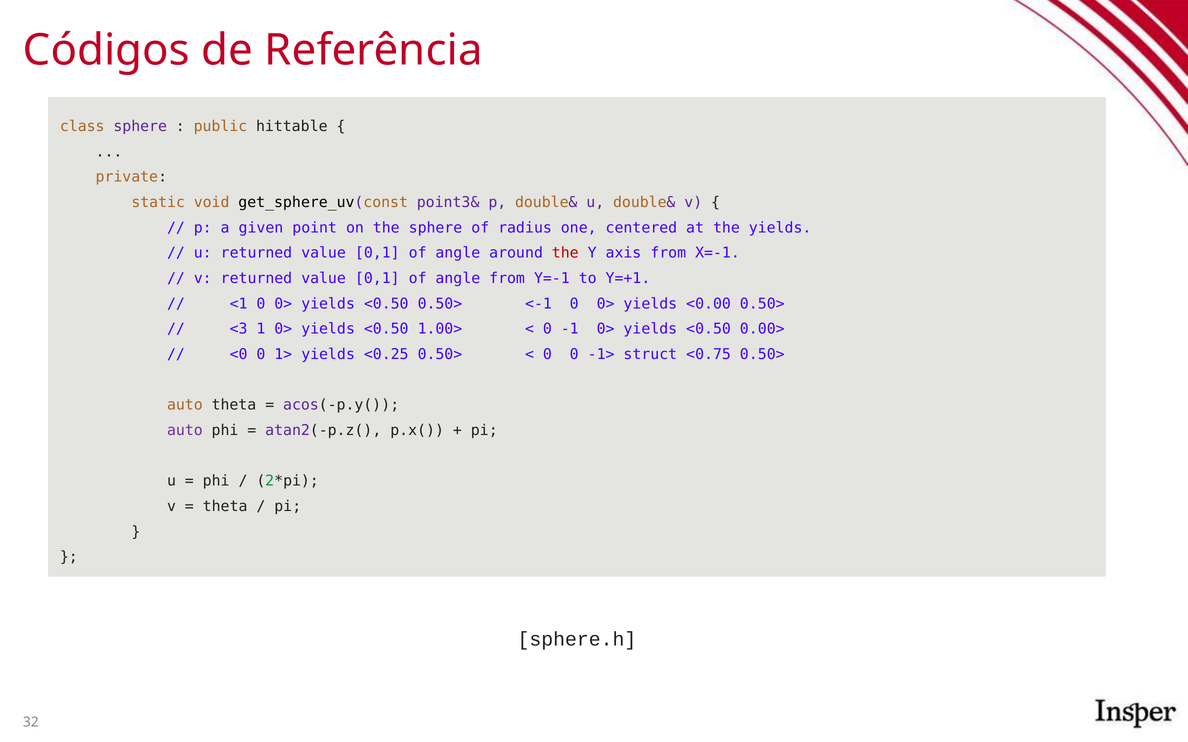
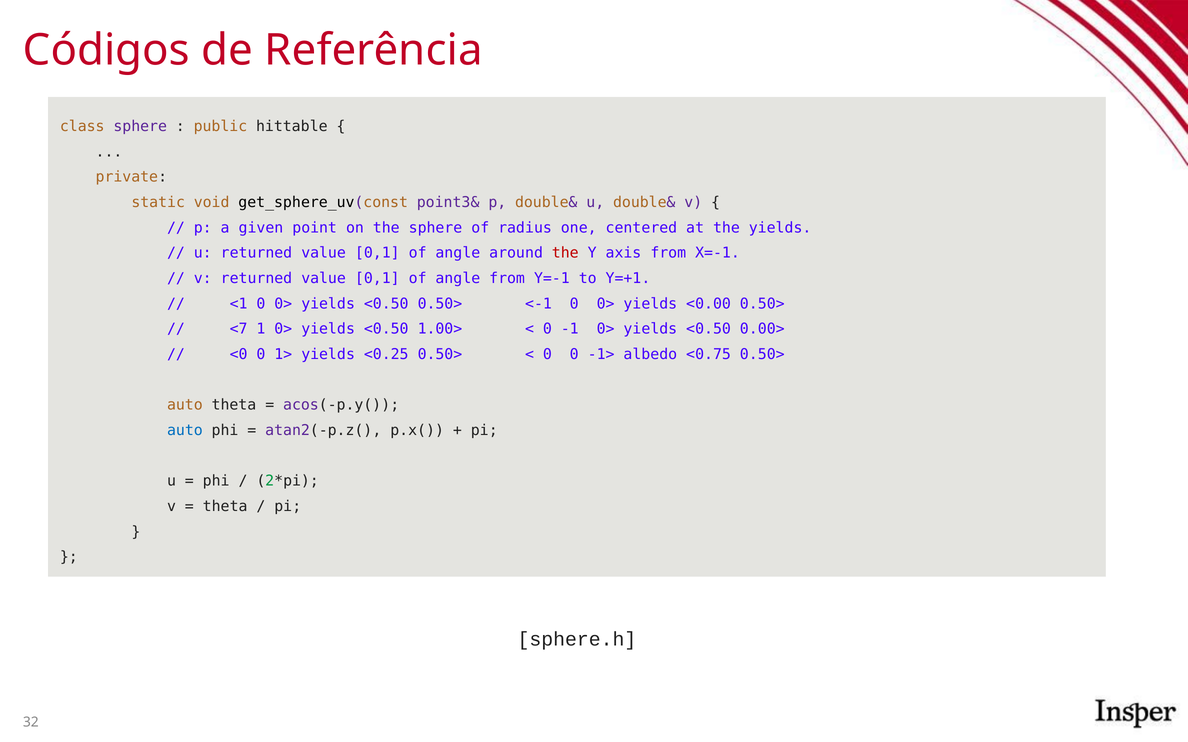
<3: <3 -> <7
struct: struct -> albedo
auto at (185, 431) colour: purple -> blue
